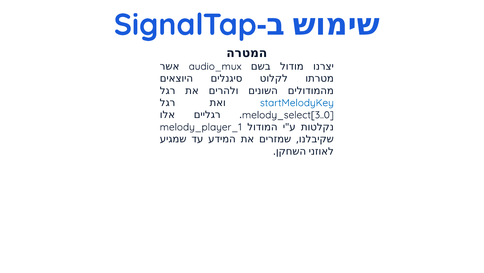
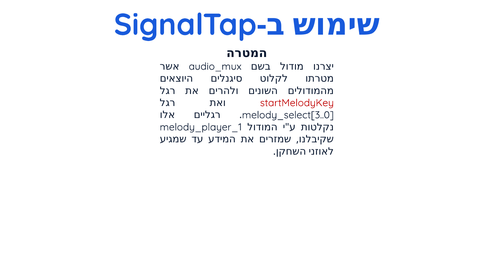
startMelodyKey colour: blue -> red
